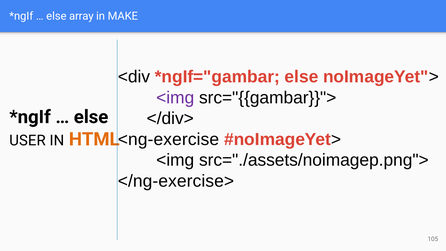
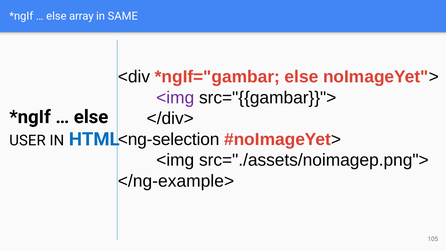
MAKE: MAKE -> SAME
<ng-exercise: <ng-exercise -> <ng-selection
HTML colour: orange -> blue
</ng-exercise>: </ng-exercise> -> </ng-example>
